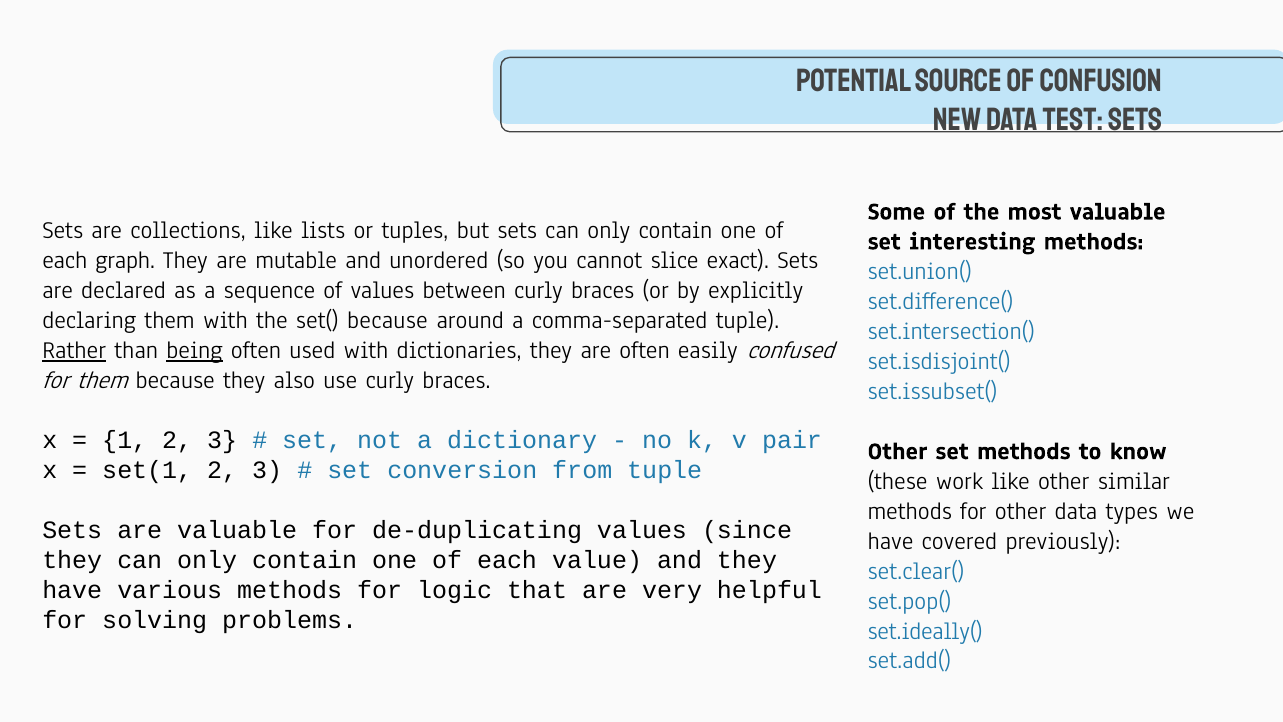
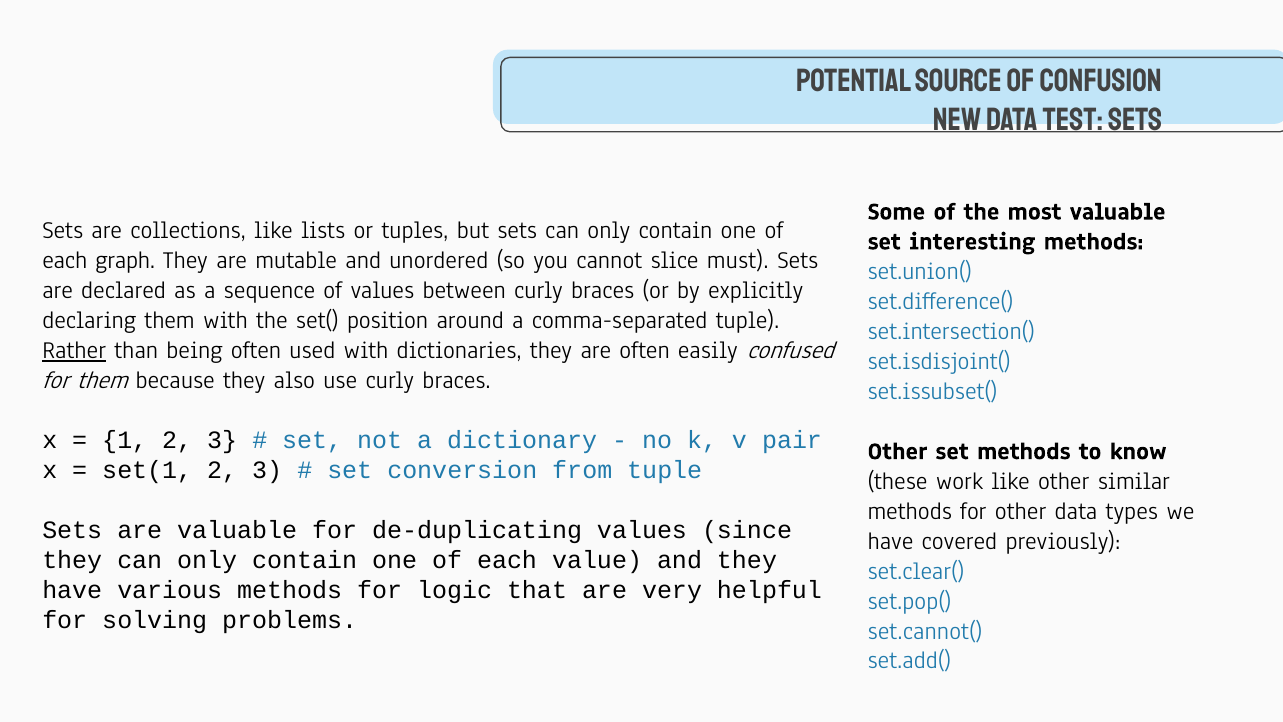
exact: exact -> must
set( because: because -> position
being underline: present -> none
set.ideally(: set.ideally( -> set.cannot(
